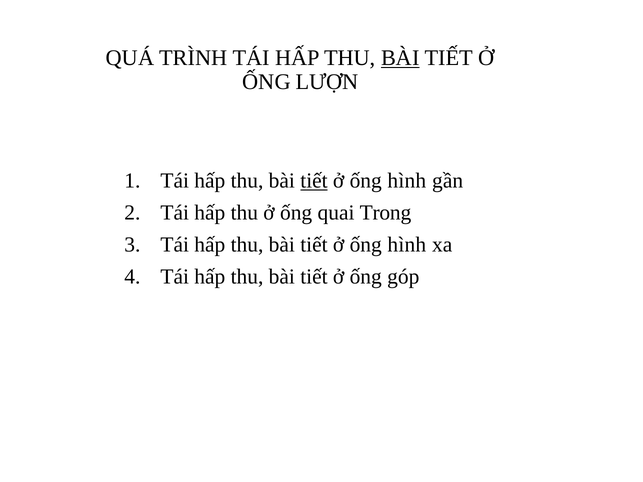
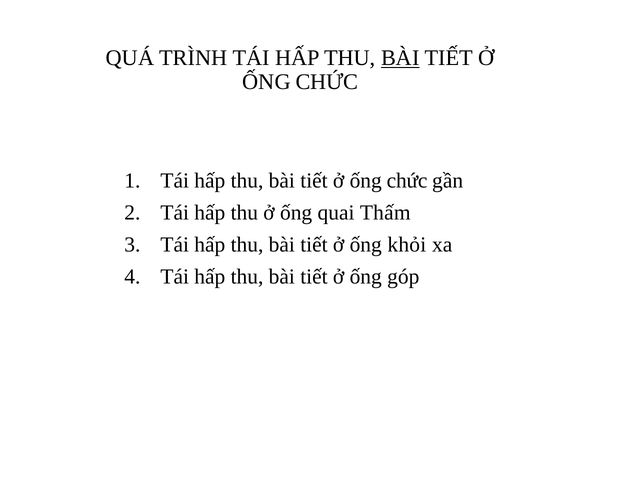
LƯỢN at (327, 82): LƯỢN -> CHỨC
tiết at (314, 181) underline: present -> none
hình at (407, 181): hình -> chức
Trong: Trong -> Thấm
hình at (407, 245): hình -> khỏi
